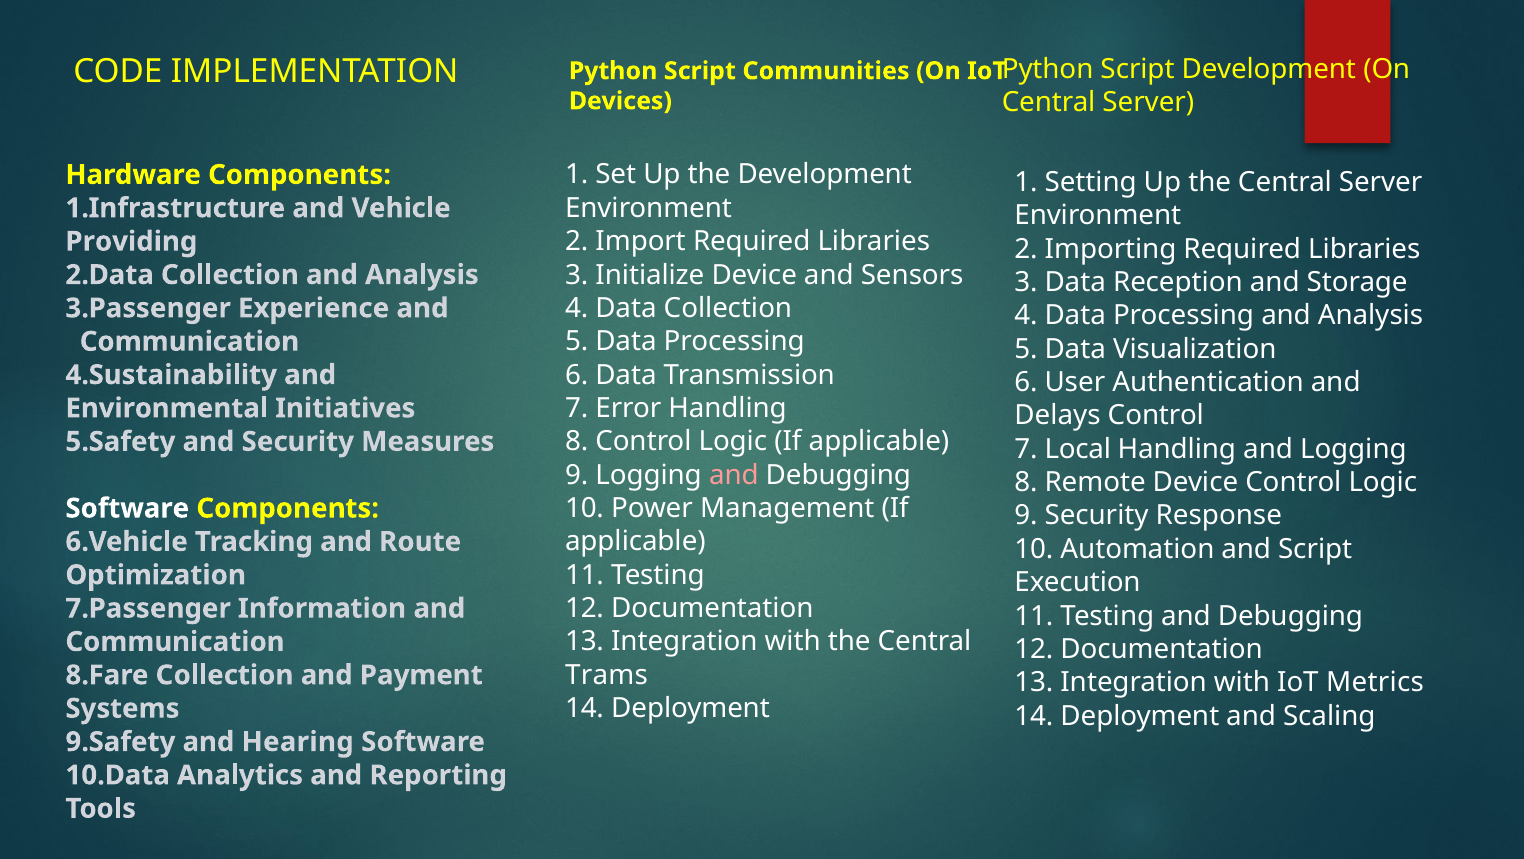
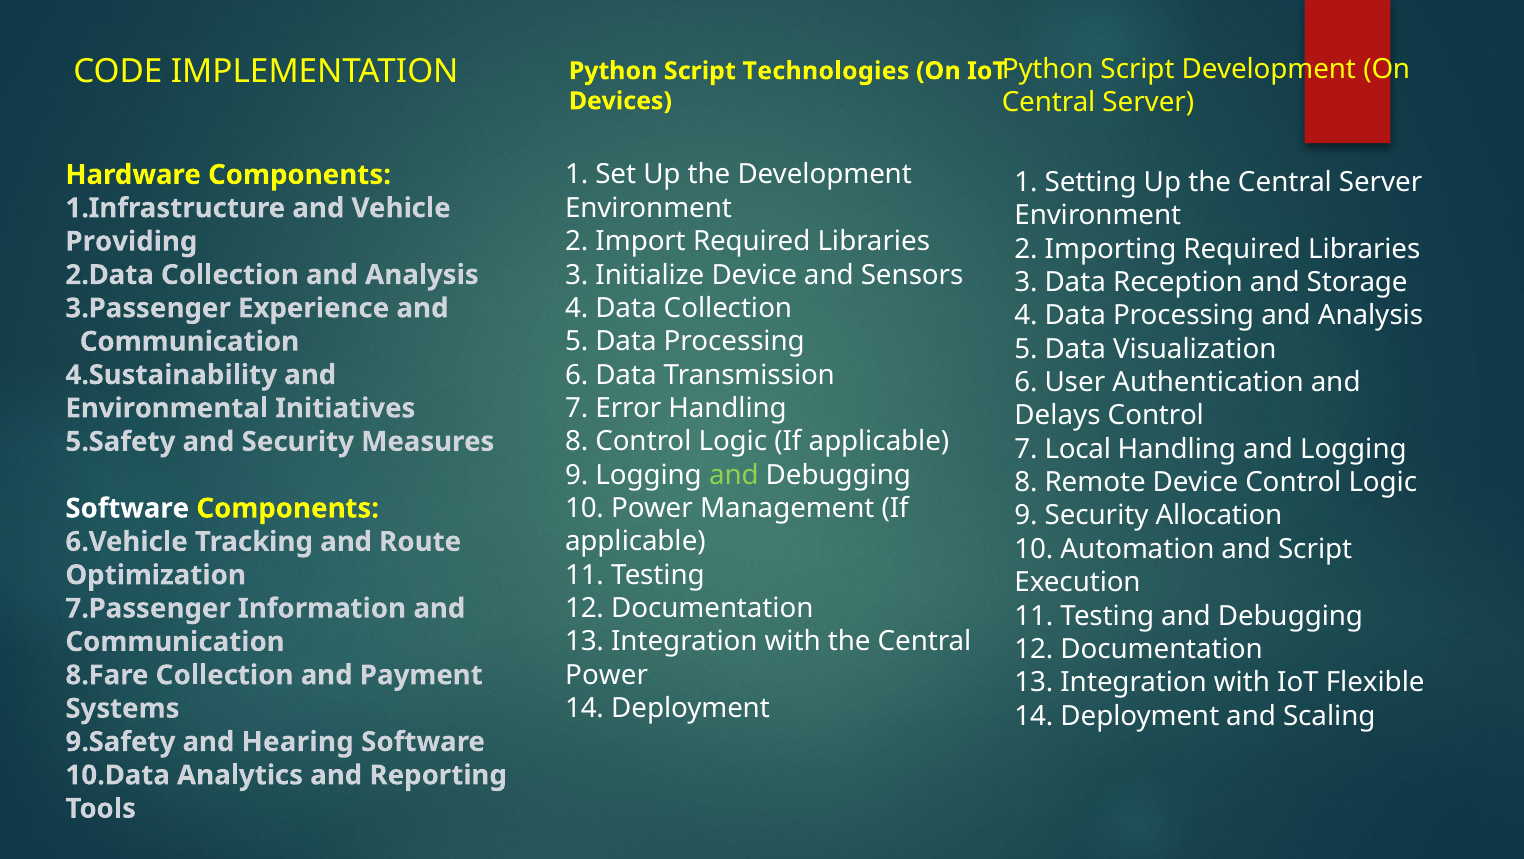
Communities: Communities -> Technologies
and at (734, 475) colour: pink -> light green
Response: Response -> Allocation
Trams at (607, 675): Trams -> Power
Metrics: Metrics -> Flexible
